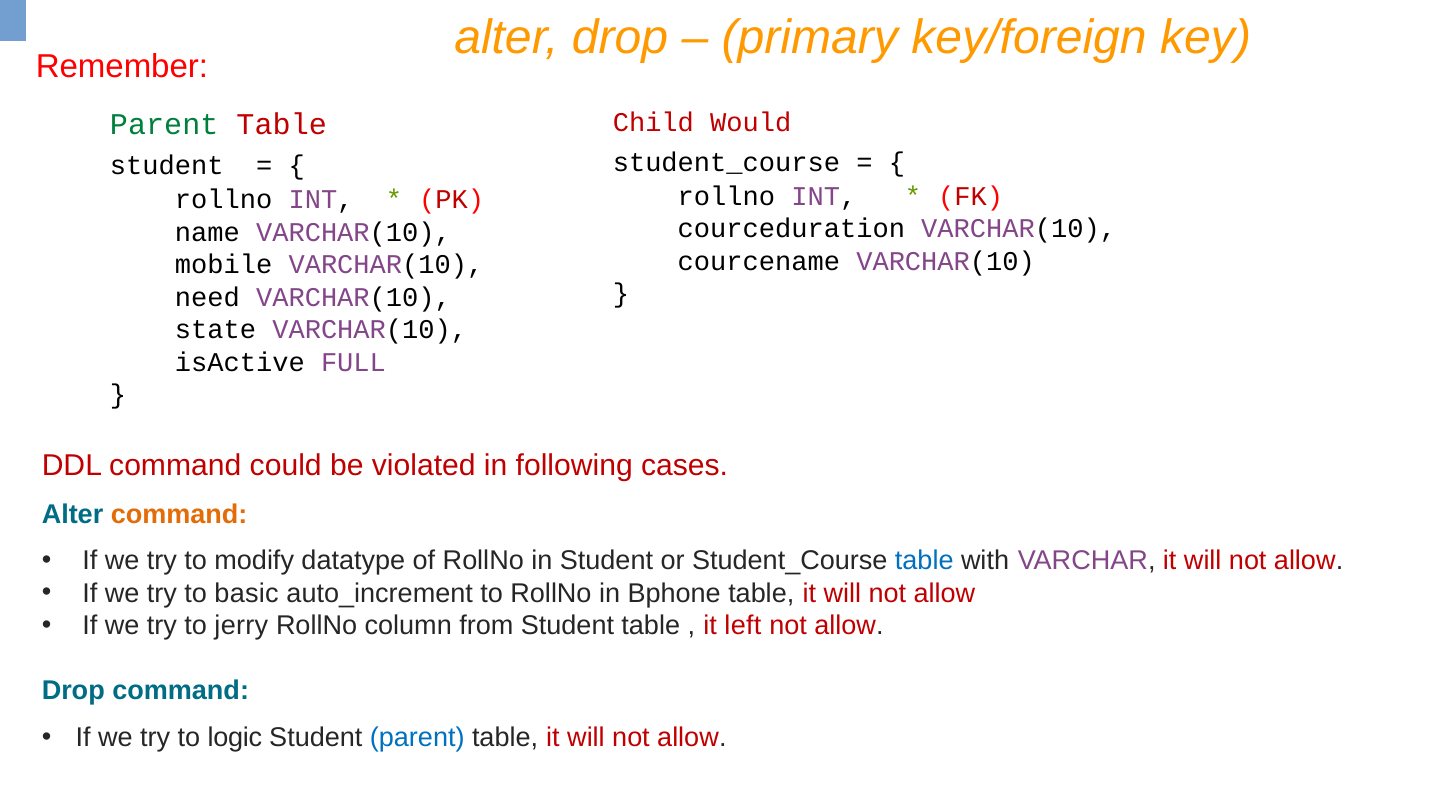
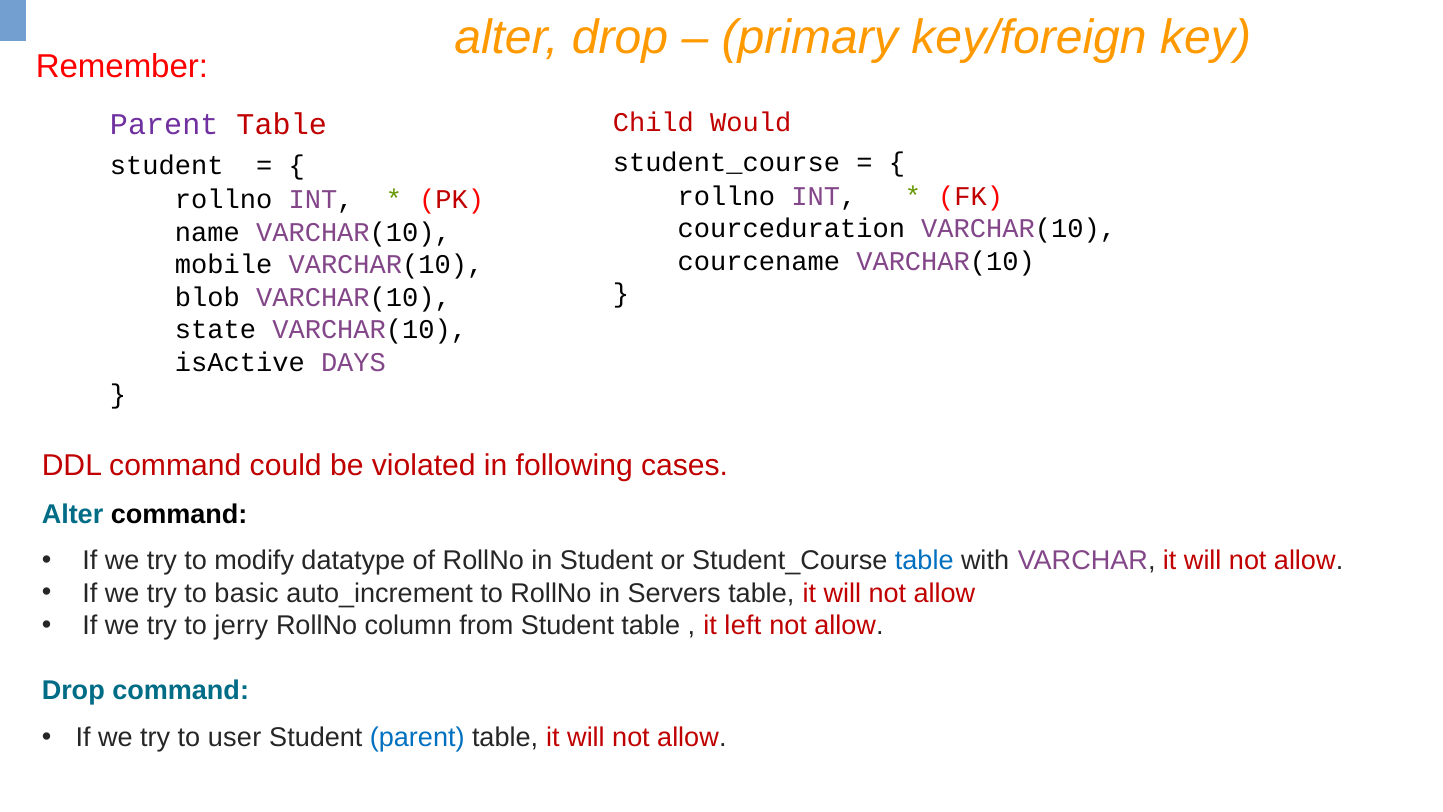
Parent at (164, 124) colour: green -> purple
need: need -> blob
FULL: FULL -> DAYS
command at (179, 514) colour: orange -> black
Bphone: Bphone -> Servers
logic: logic -> user
